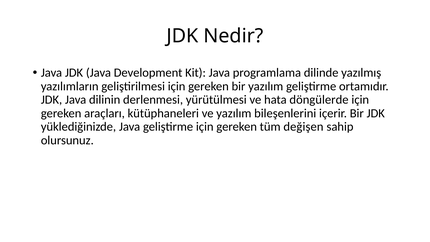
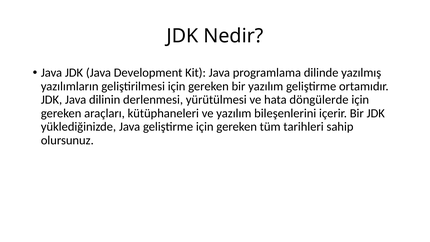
değişen: değişen -> tarihleri
